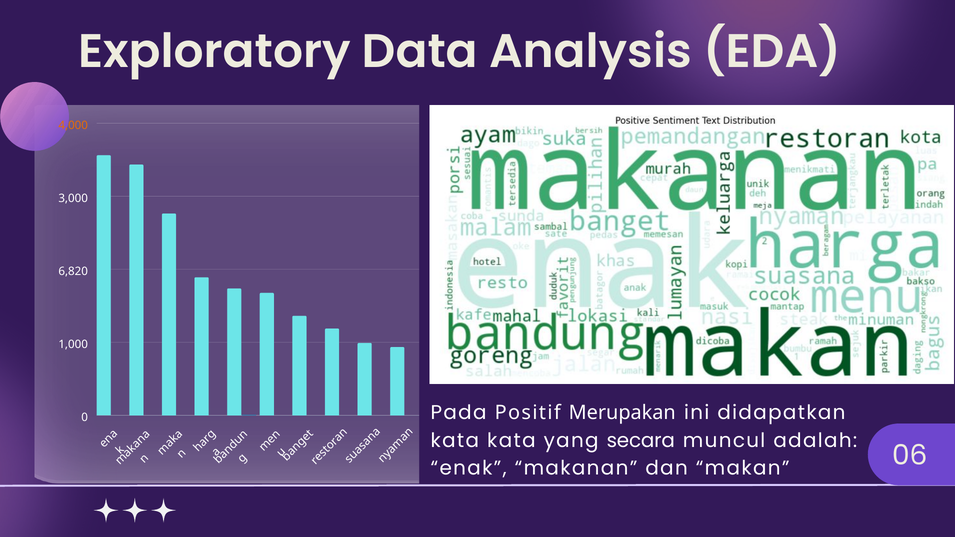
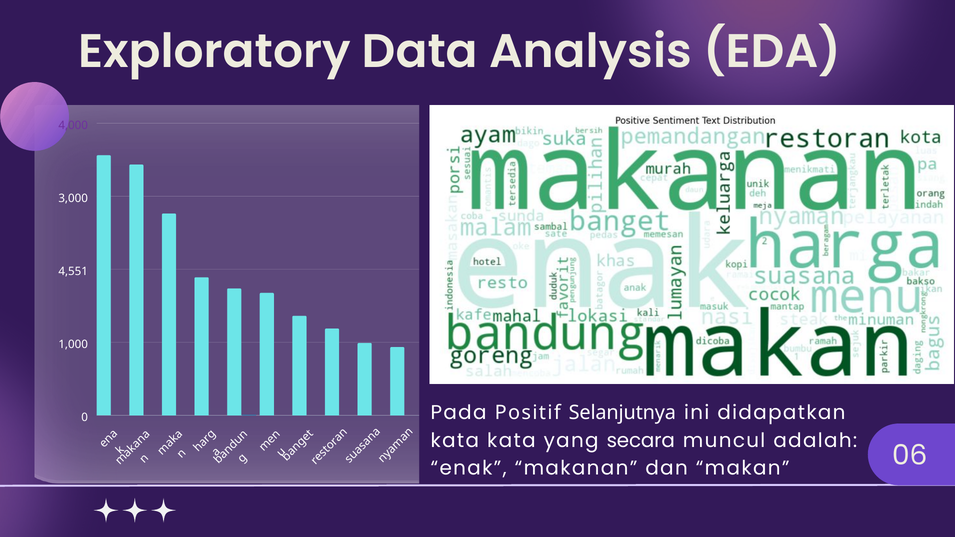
4,000 colour: orange -> purple
6,820: 6,820 -> 4,551
Merupakan: Merupakan -> Selanjutnya
